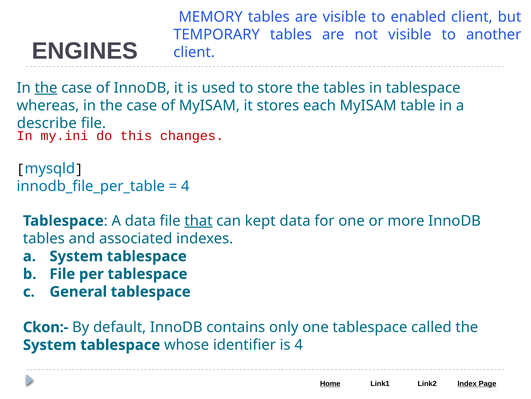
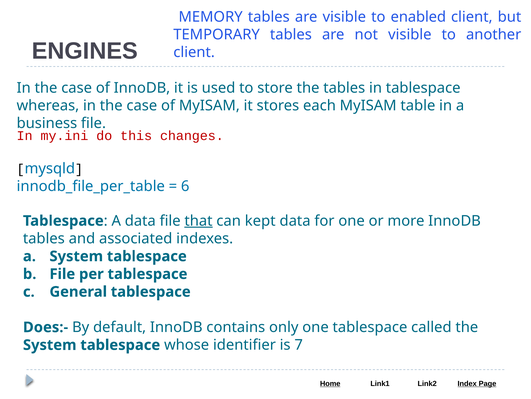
the at (46, 88) underline: present -> none
describe: describe -> business
4 at (185, 186): 4 -> 6
Ckon:-: Ckon:- -> Does:-
is 4: 4 -> 7
